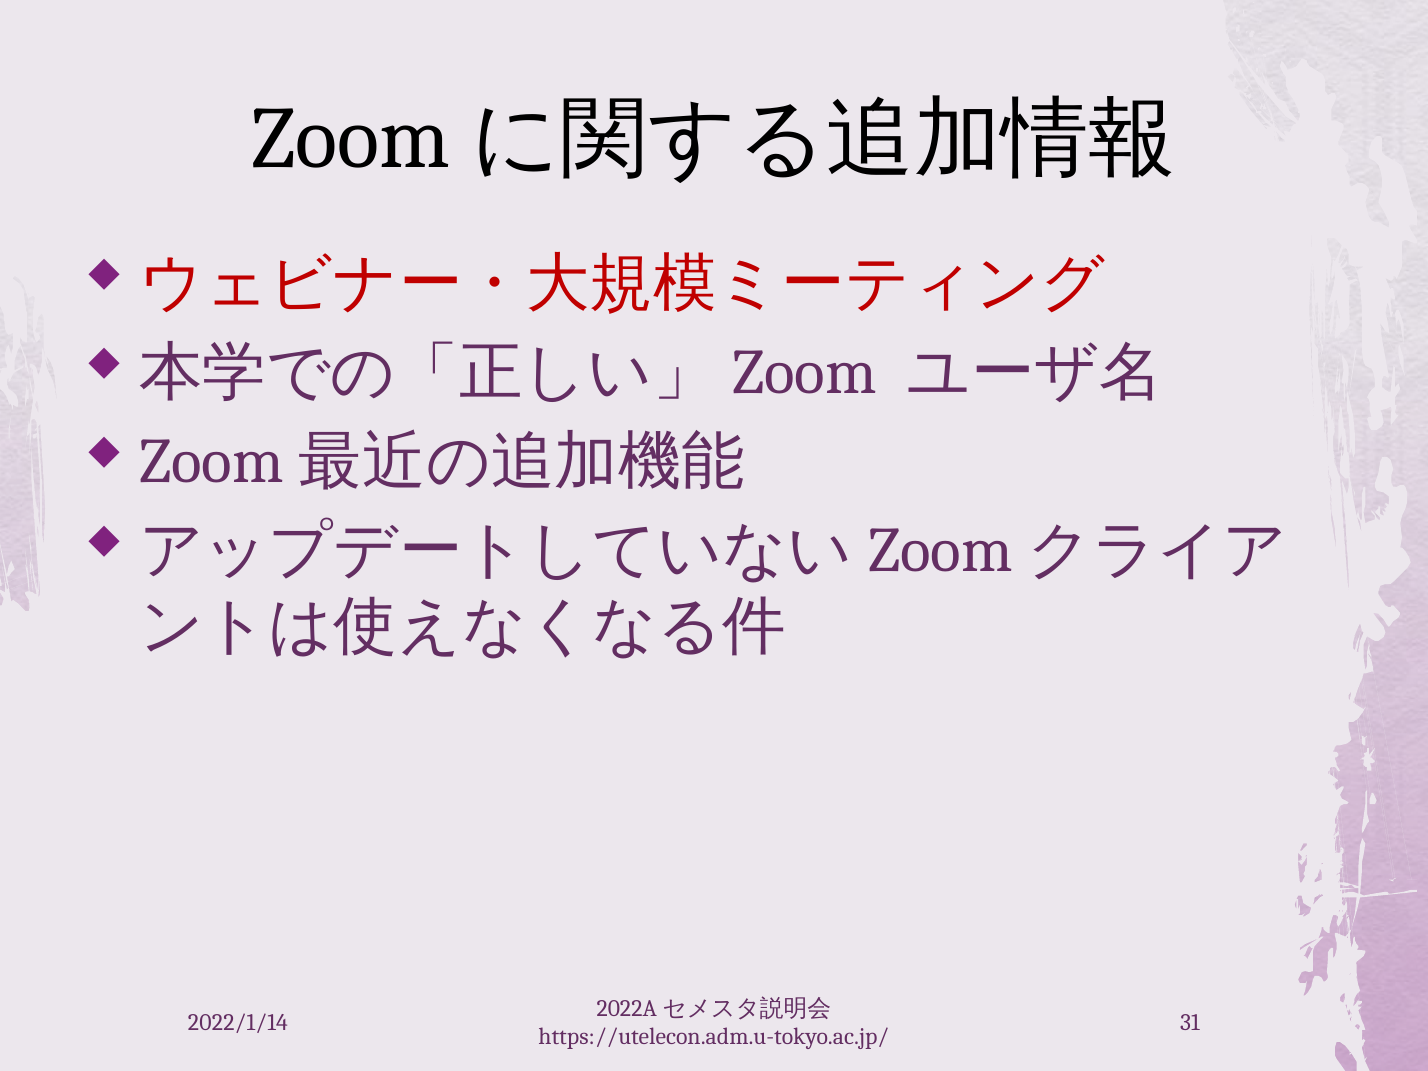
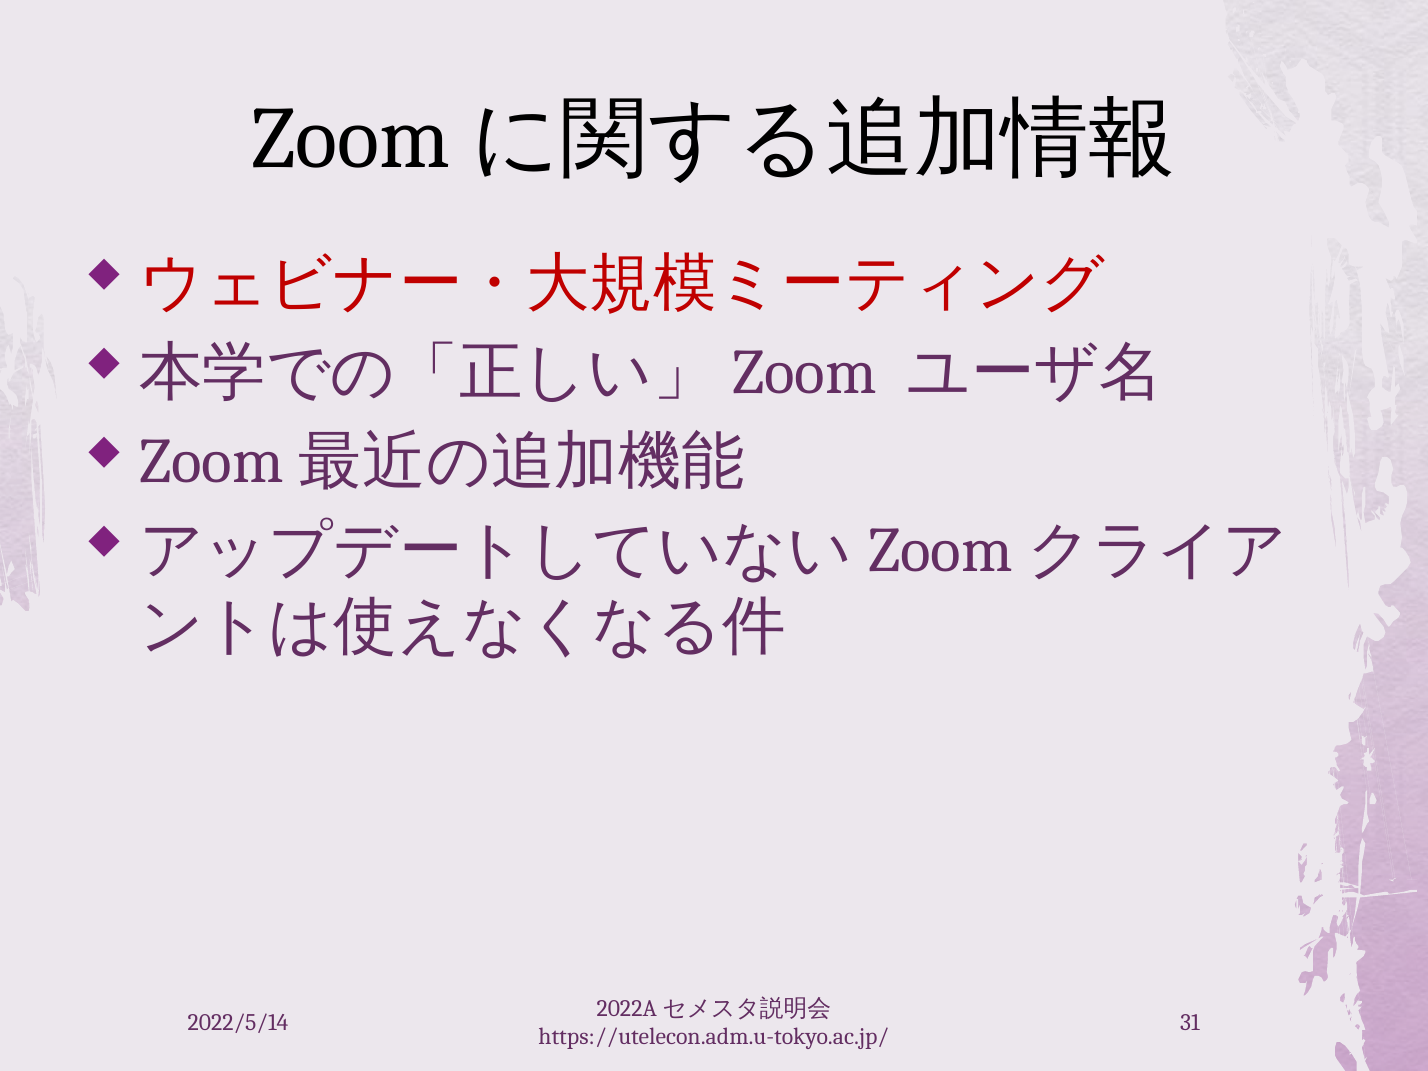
2022/1/14: 2022/1/14 -> 2022/5/14
